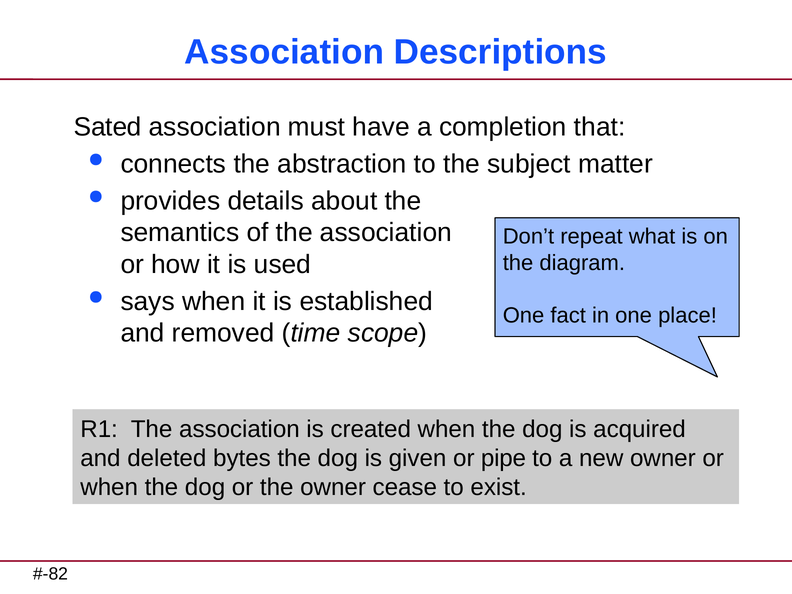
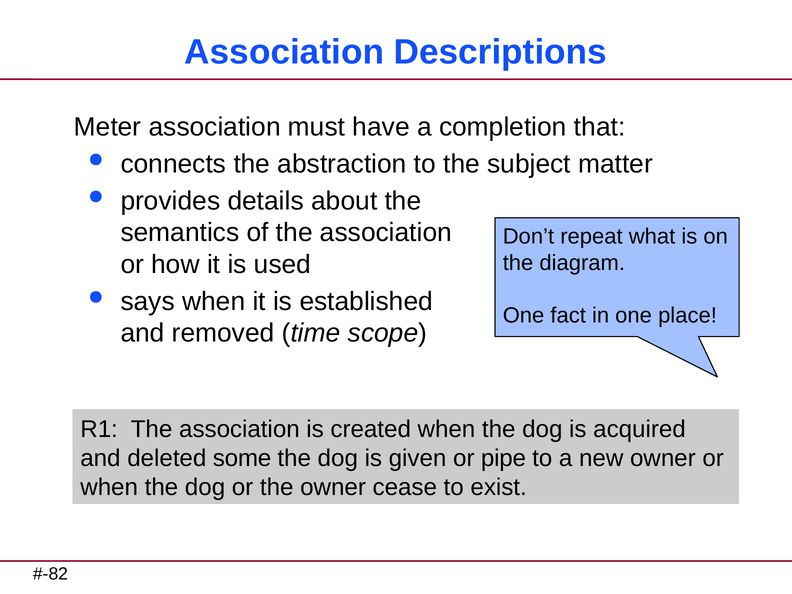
Sated: Sated -> Meter
bytes: bytes -> some
